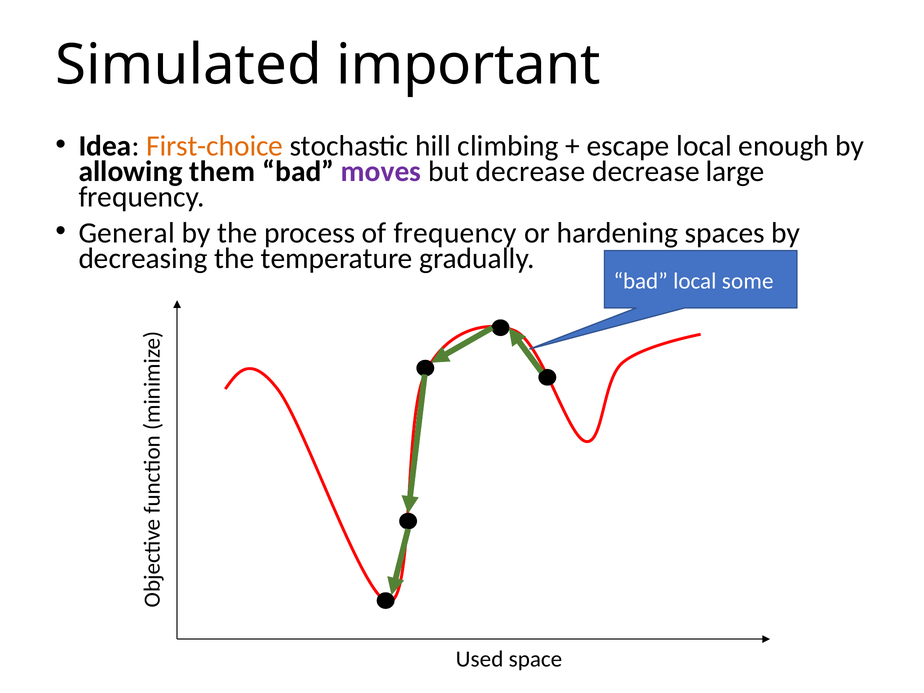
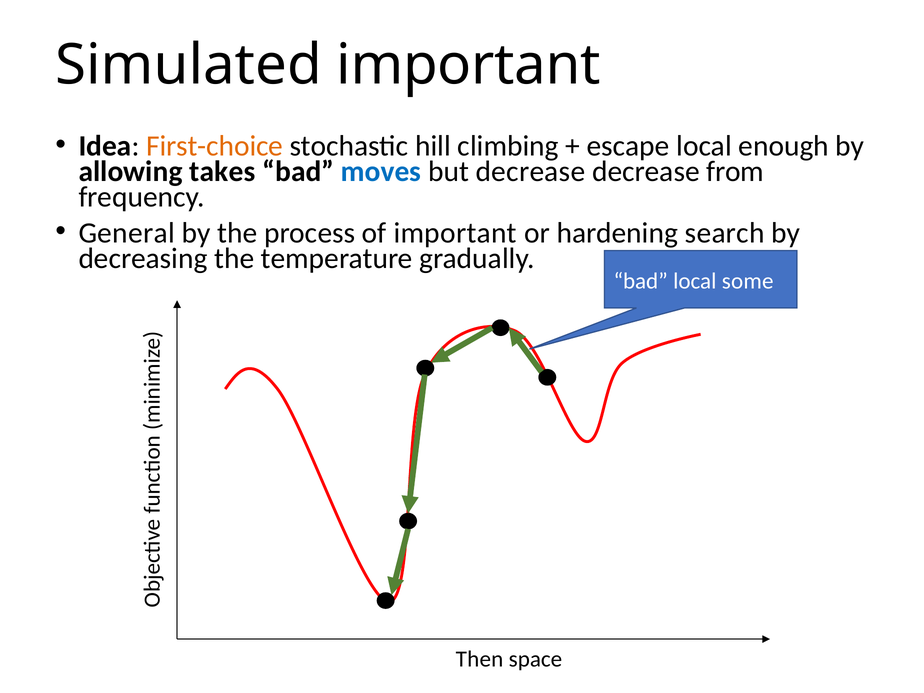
them: them -> takes
moves colour: purple -> blue
large: large -> from
of frequency: frequency -> important
spaces: spaces -> search
Used: Used -> Then
